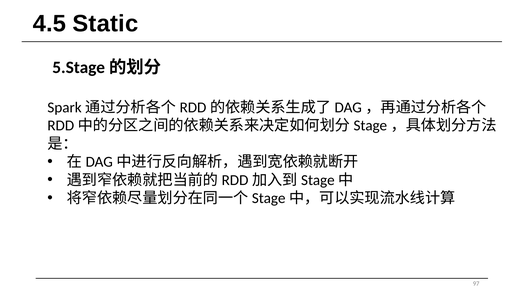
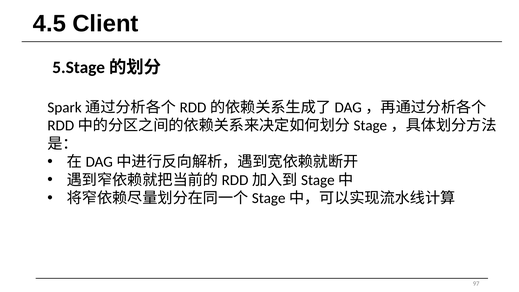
Static: Static -> Client
